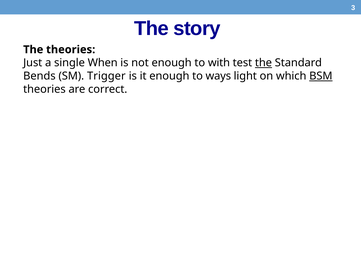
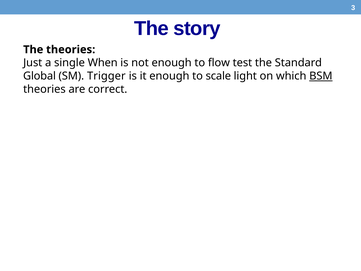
with: with -> flow
the at (263, 63) underline: present -> none
Bends: Bends -> Global
ways: ways -> scale
